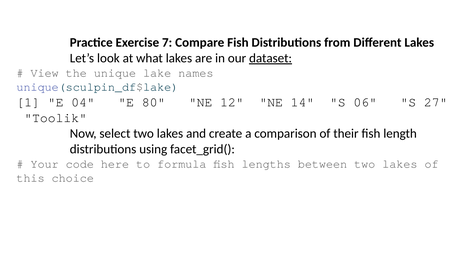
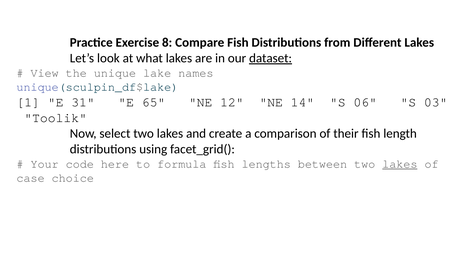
7: 7 -> 8
04: 04 -> 31
80: 80 -> 65
27: 27 -> 03
lakes at (400, 164) underline: none -> present
this: this -> case
